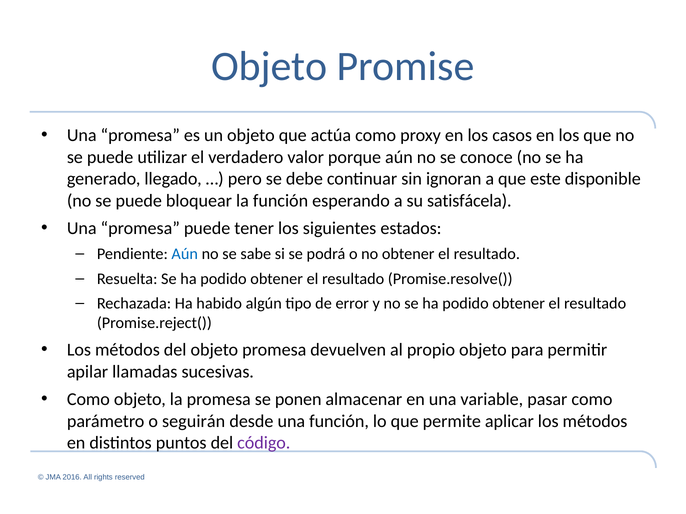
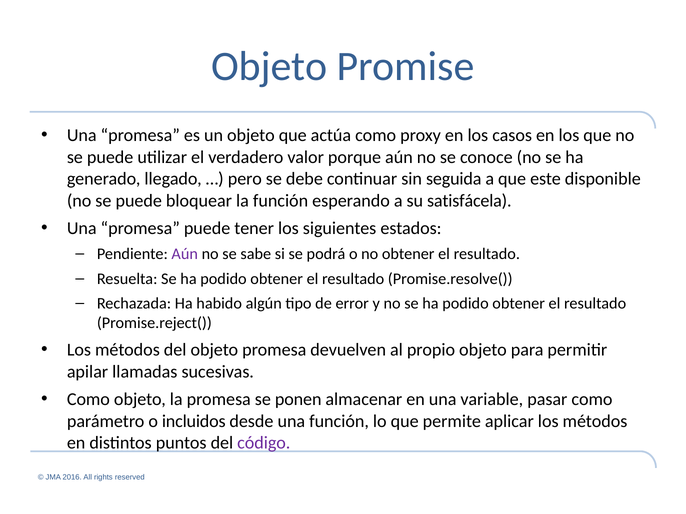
ignoran: ignoran -> seguida
Aún at (185, 254) colour: blue -> purple
seguirán: seguirán -> incluidos
